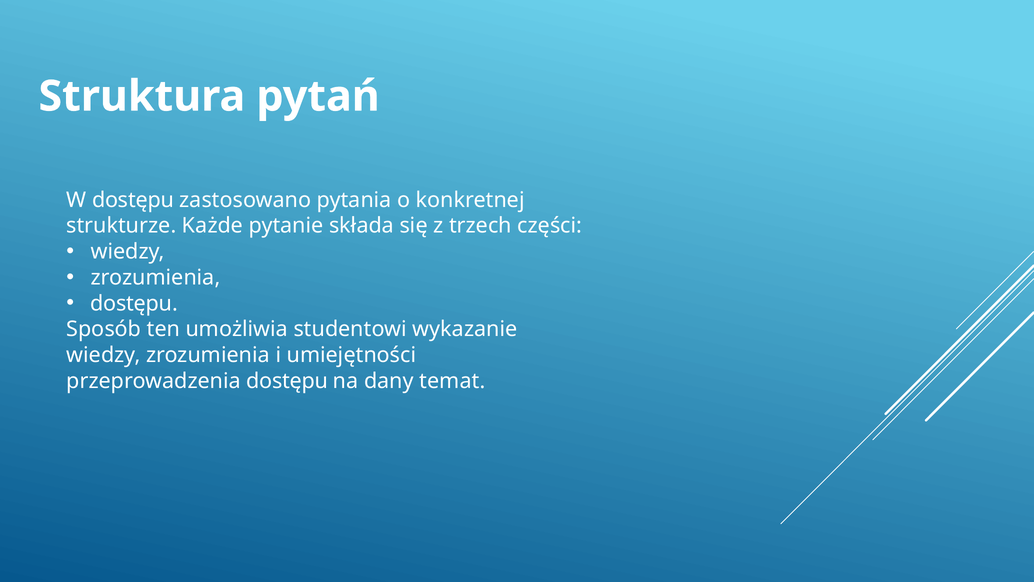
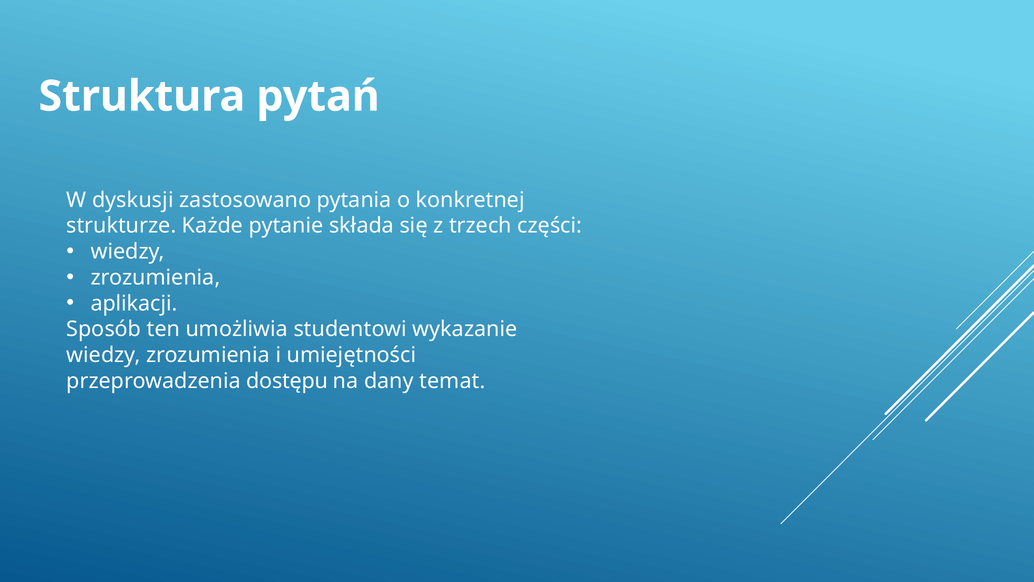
W dostępu: dostępu -> dyskusji
dostępu at (134, 303): dostępu -> aplikacji
